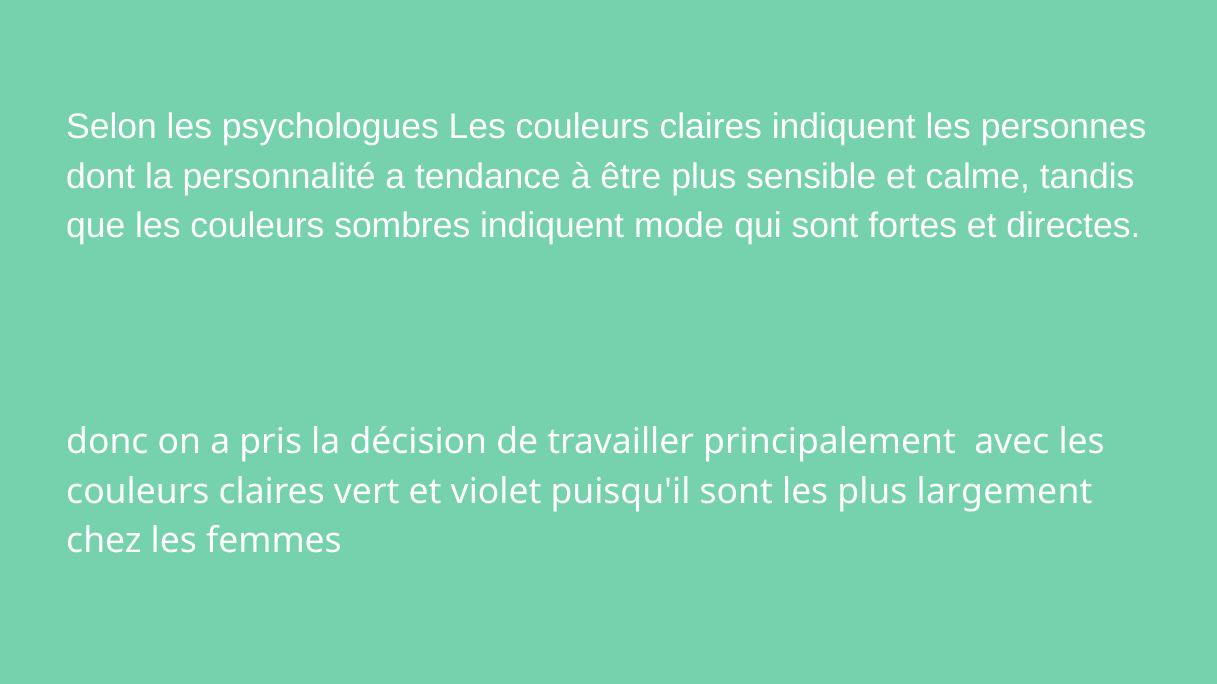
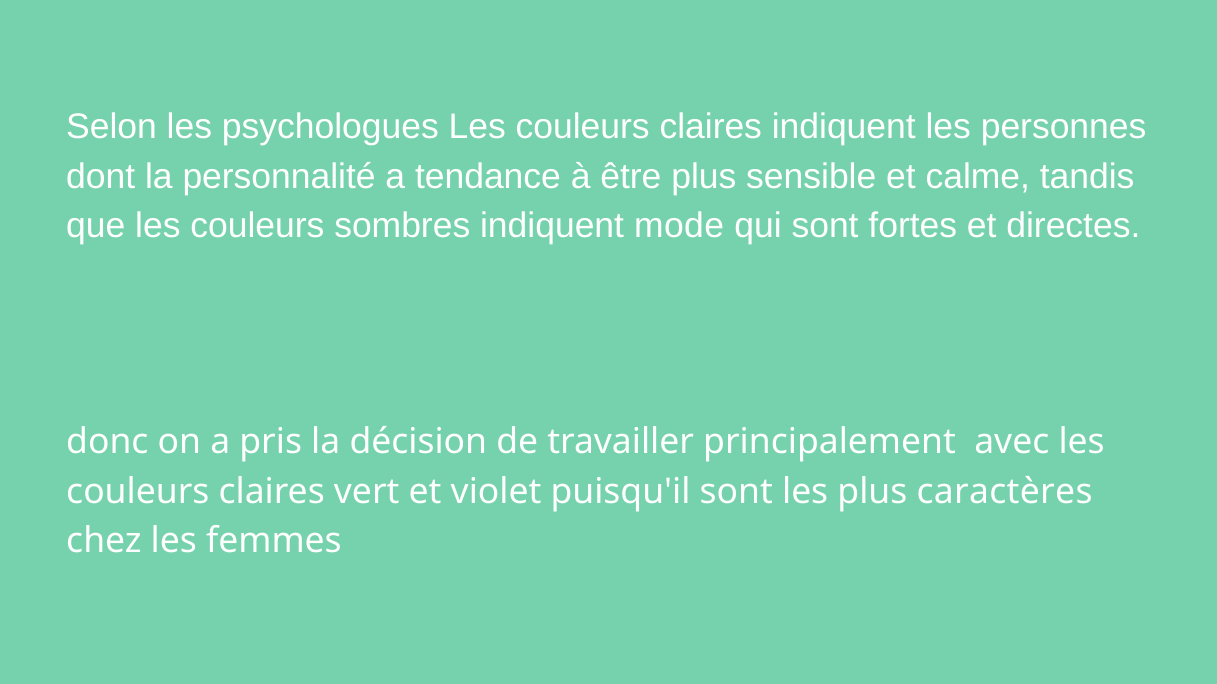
largement: largement -> caractères
